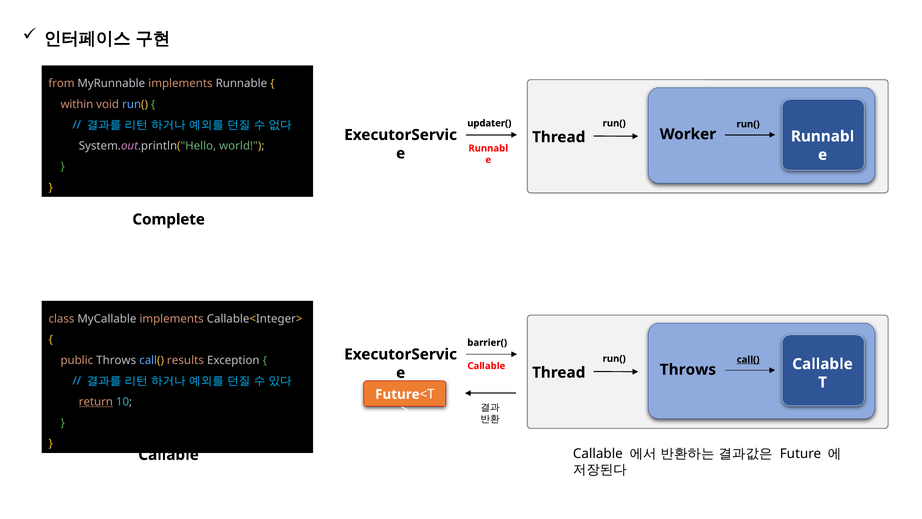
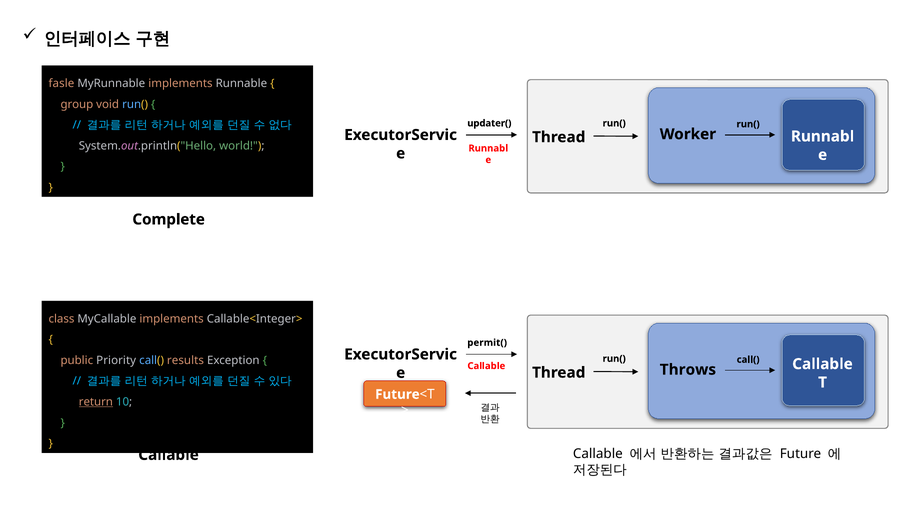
from: from -> fasle
within: within -> group
barrier(: barrier( -> permit(
call( at (748, 359) underline: present -> none
public Throws: Throws -> Priority
